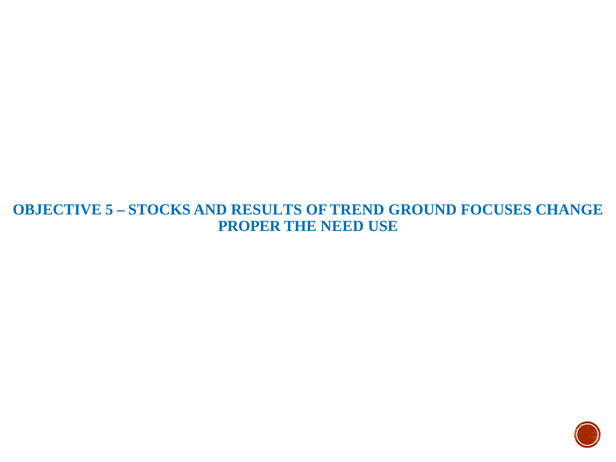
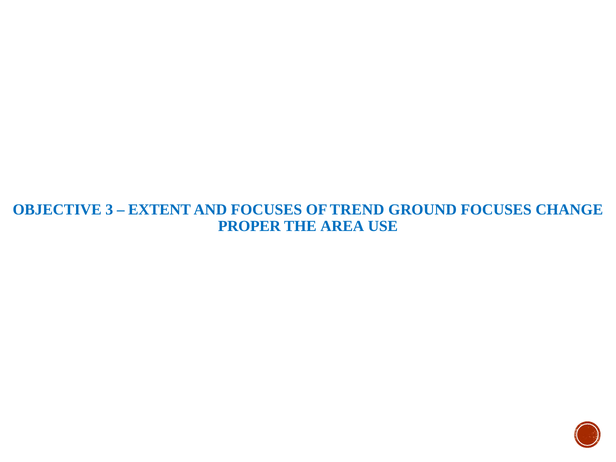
5: 5 -> 3
STOCKS: STOCKS -> EXTENT
AND RESULTS: RESULTS -> FOCUSES
NEED: NEED -> AREA
